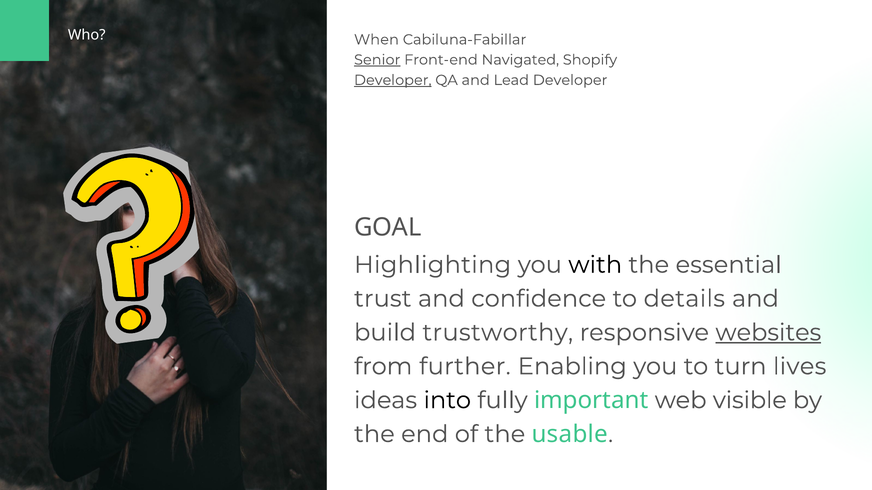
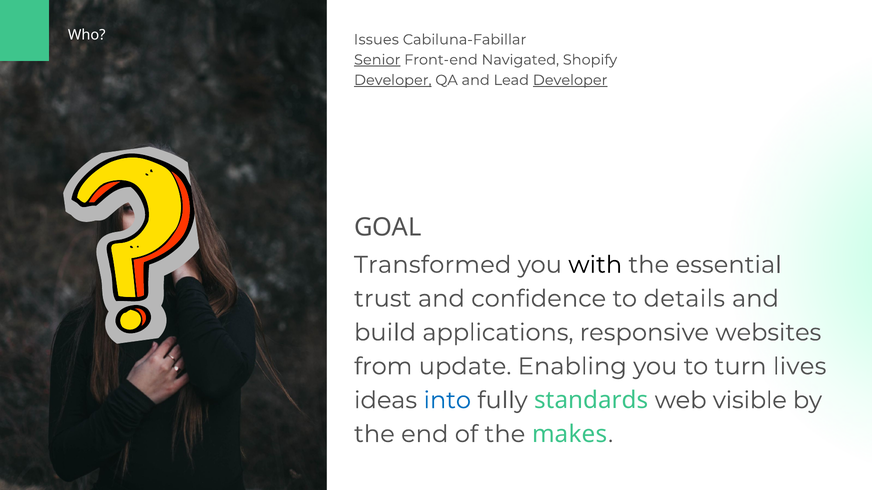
When: When -> Issues
Developer at (570, 80) underline: none -> present
Highlighting: Highlighting -> Transformed
trustworthy: trustworthy -> applications
websites underline: present -> none
further: further -> update
into colour: black -> blue
important: important -> standards
usable: usable -> makes
